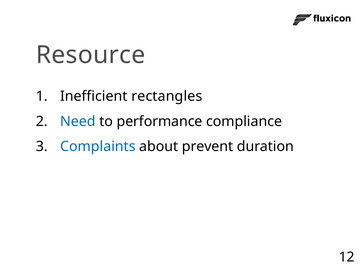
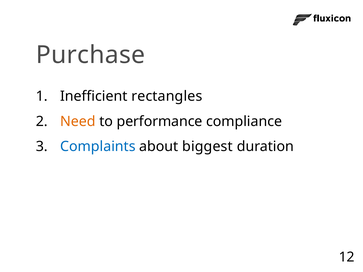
Resource: Resource -> Purchase
Need colour: blue -> orange
prevent: prevent -> biggest
